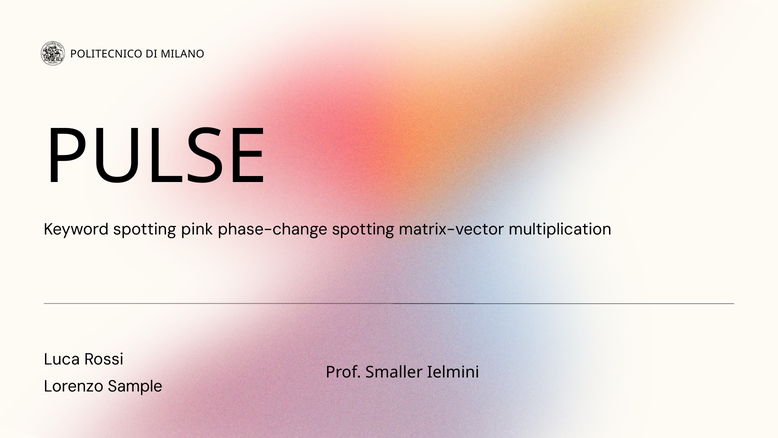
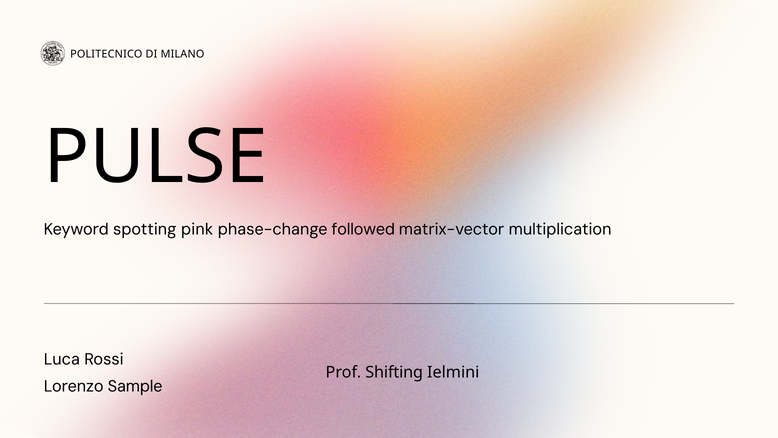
phase-change spotting: spotting -> followed
Smaller: Smaller -> Shifting
